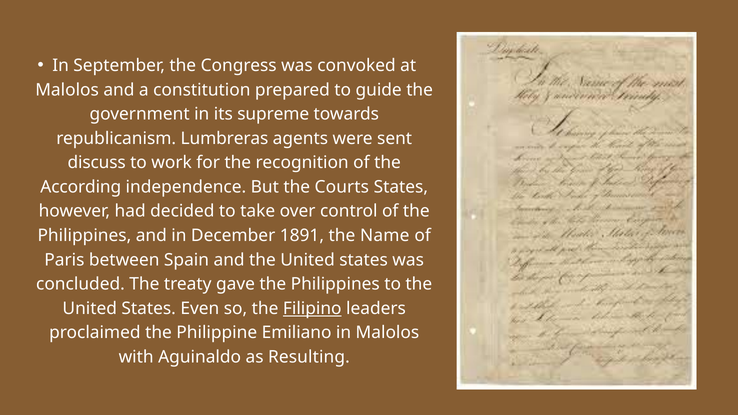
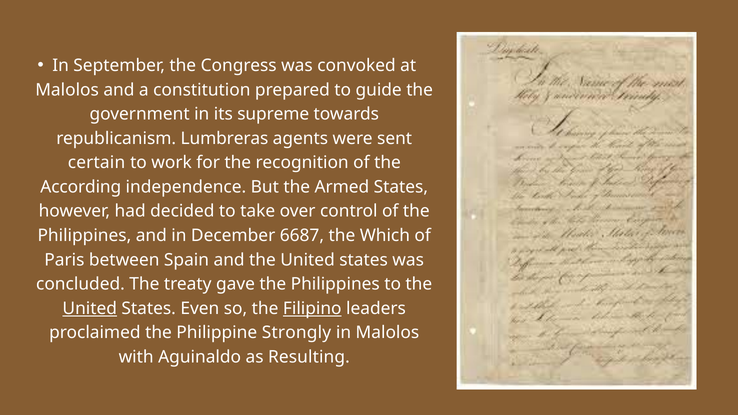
discuss: discuss -> certain
Courts: Courts -> Armed
1891: 1891 -> 6687
Name: Name -> Which
United at (90, 309) underline: none -> present
Emiliano: Emiliano -> Strongly
